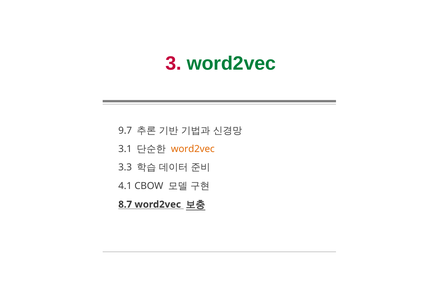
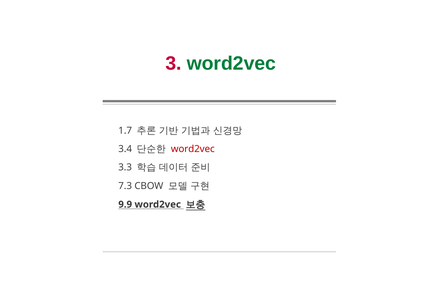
9.7: 9.7 -> 1.7
3.1: 3.1 -> 3.4
word2vec at (193, 149) colour: orange -> red
4.1: 4.1 -> 7.3
8.7: 8.7 -> 9.9
